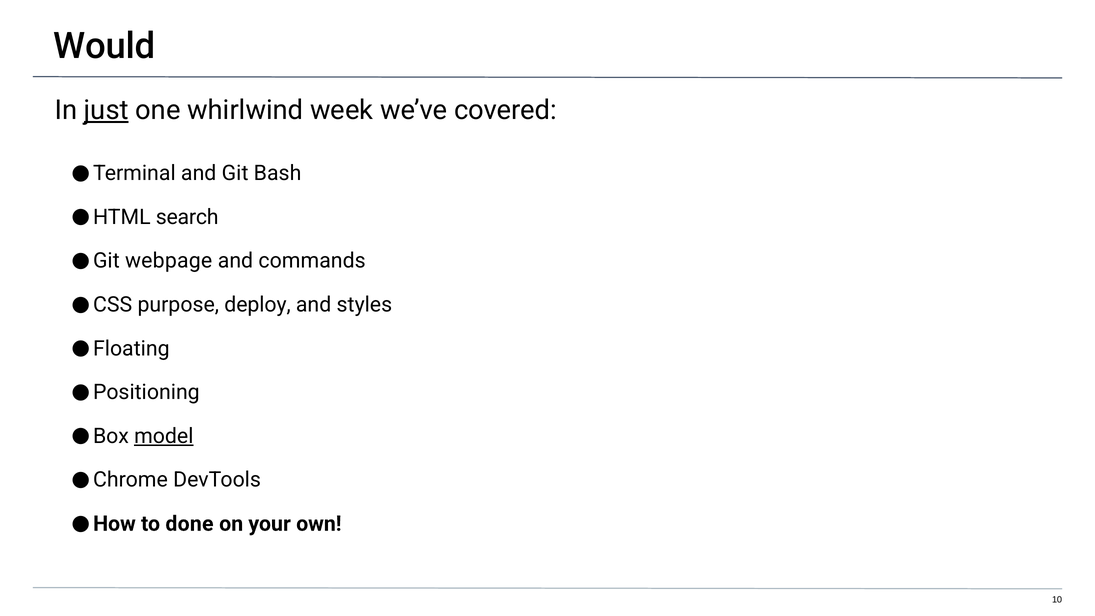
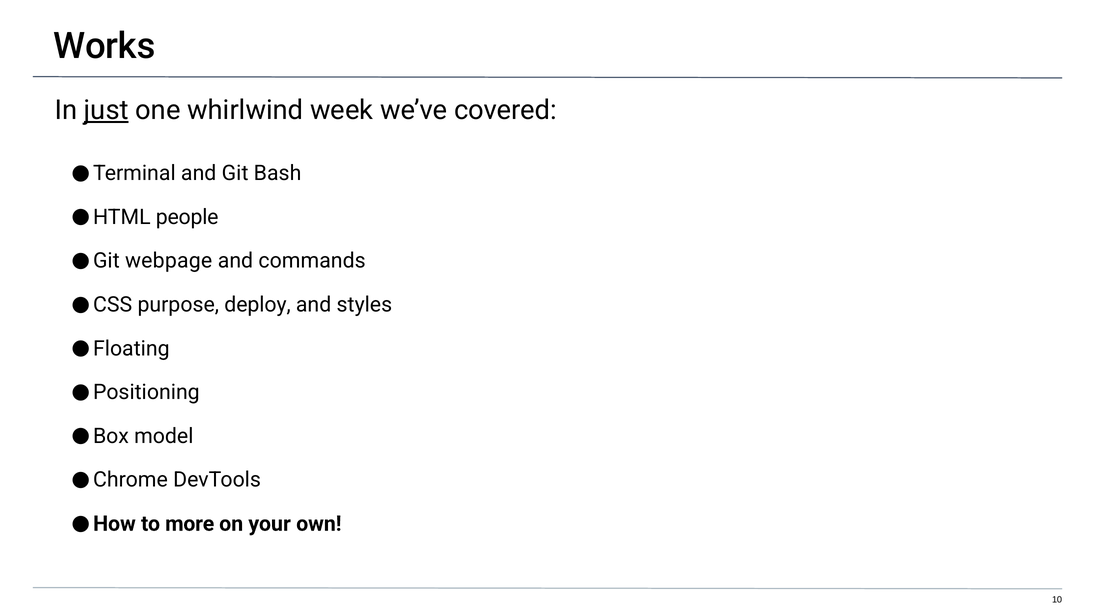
Would: Would -> Works
search: search -> people
model underline: present -> none
done: done -> more
